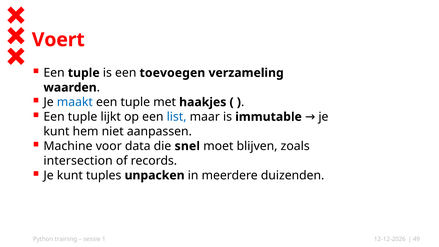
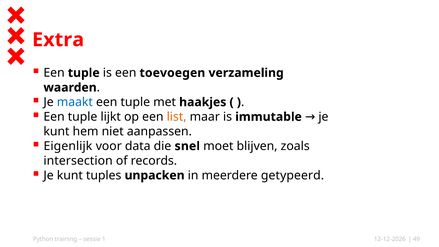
Voert: Voert -> Extra
list colour: blue -> orange
Machine: Machine -> Eigenlijk
duizenden: duizenden -> getypeerd
